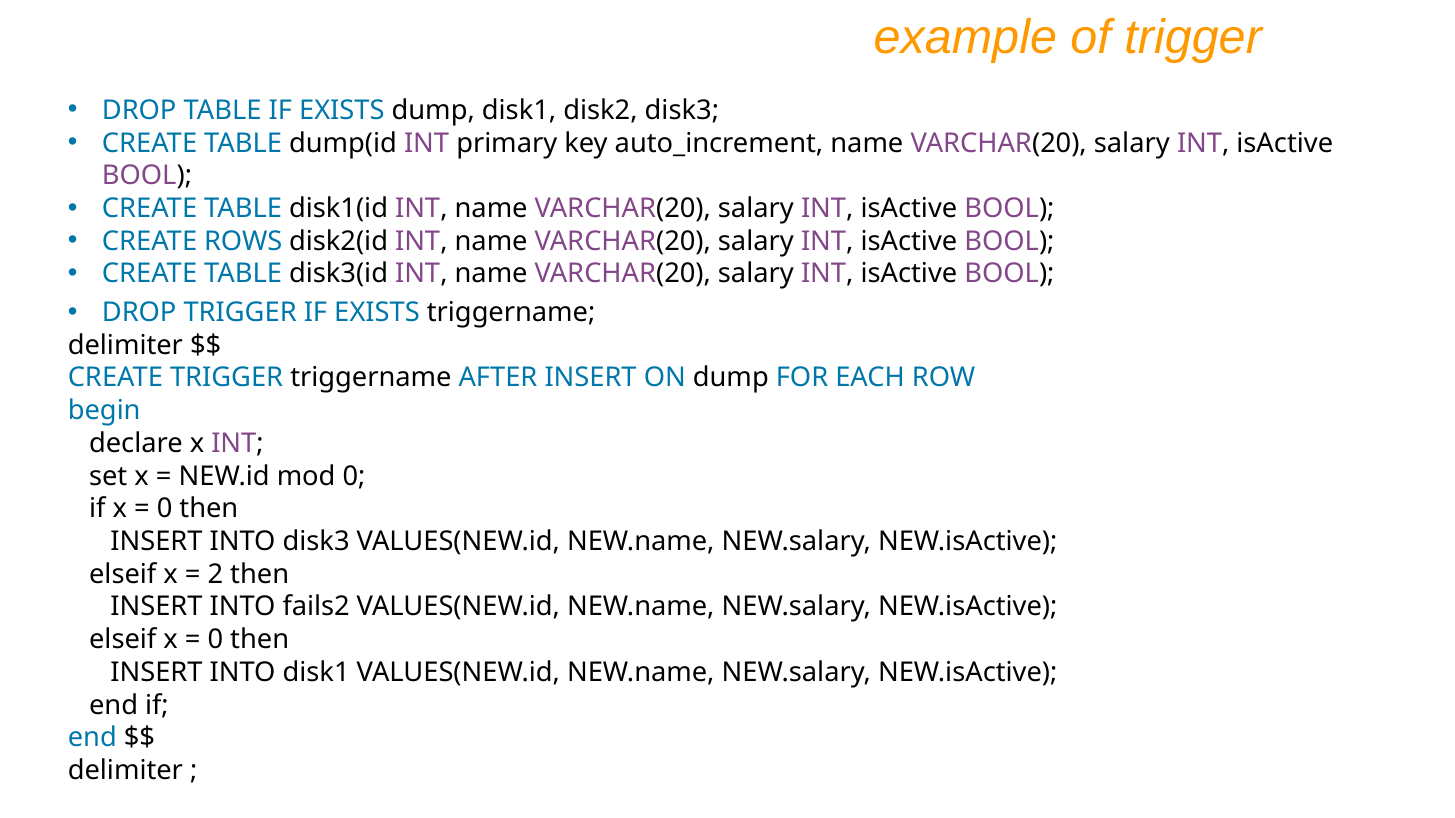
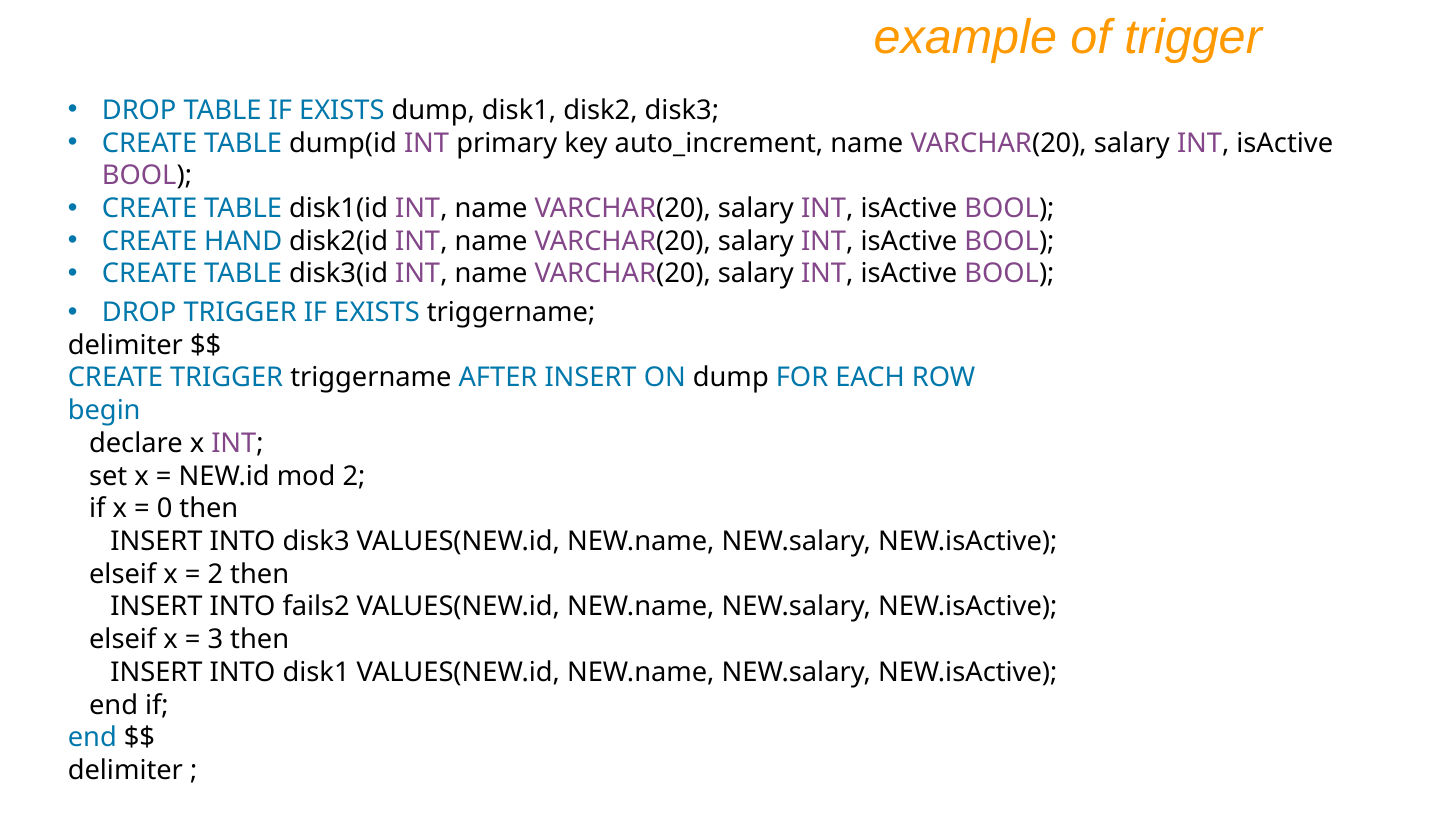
ROWS: ROWS -> HAND
mod 0: 0 -> 2
0 at (215, 640): 0 -> 3
